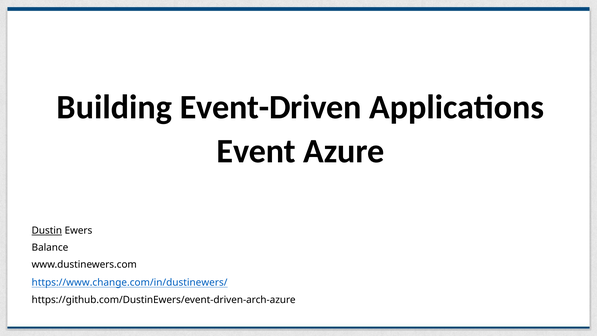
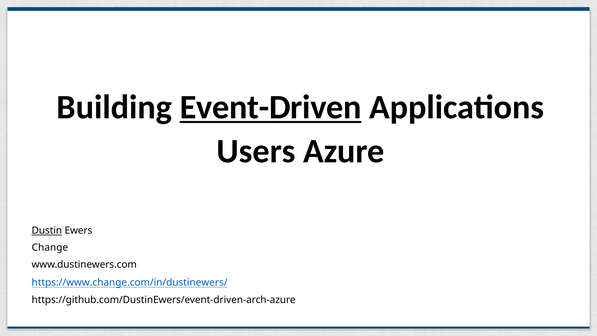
Event-Driven underline: none -> present
Event: Event -> Users
Balance: Balance -> Change
